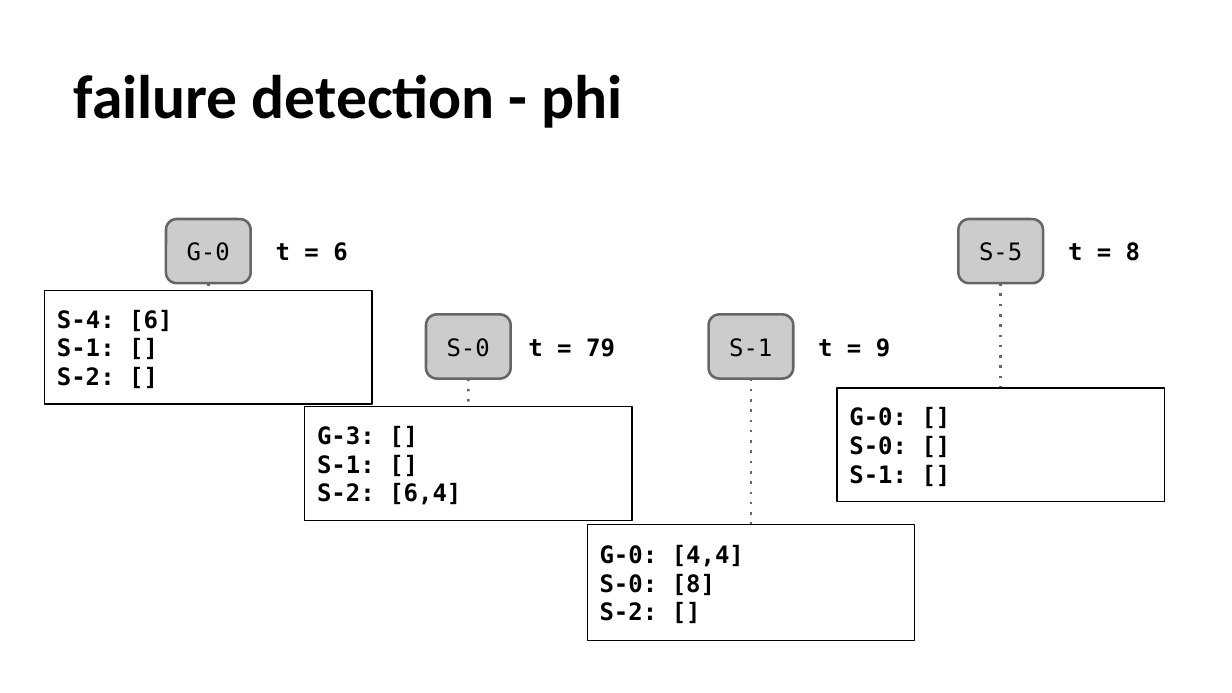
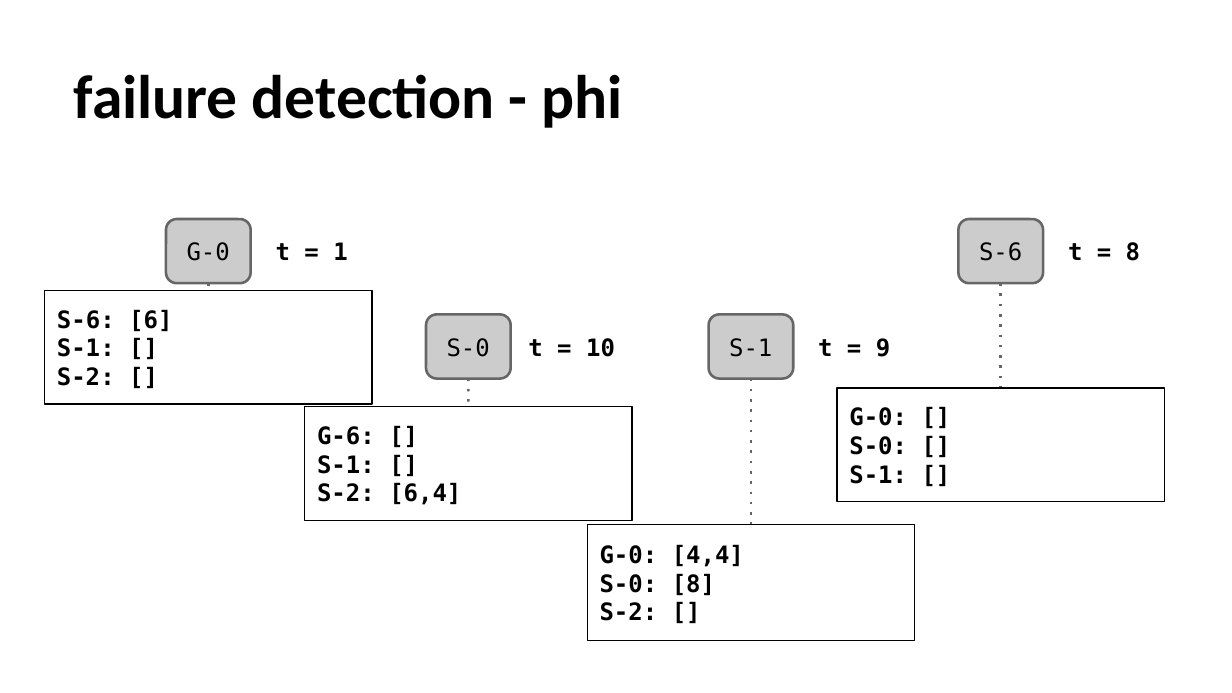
6 at (340, 253): 6 -> 1
S-5 at (1001, 253): S-5 -> S-6
S-4 at (86, 320): S-4 -> S-6
79: 79 -> 10
G-3: G-3 -> G-6
